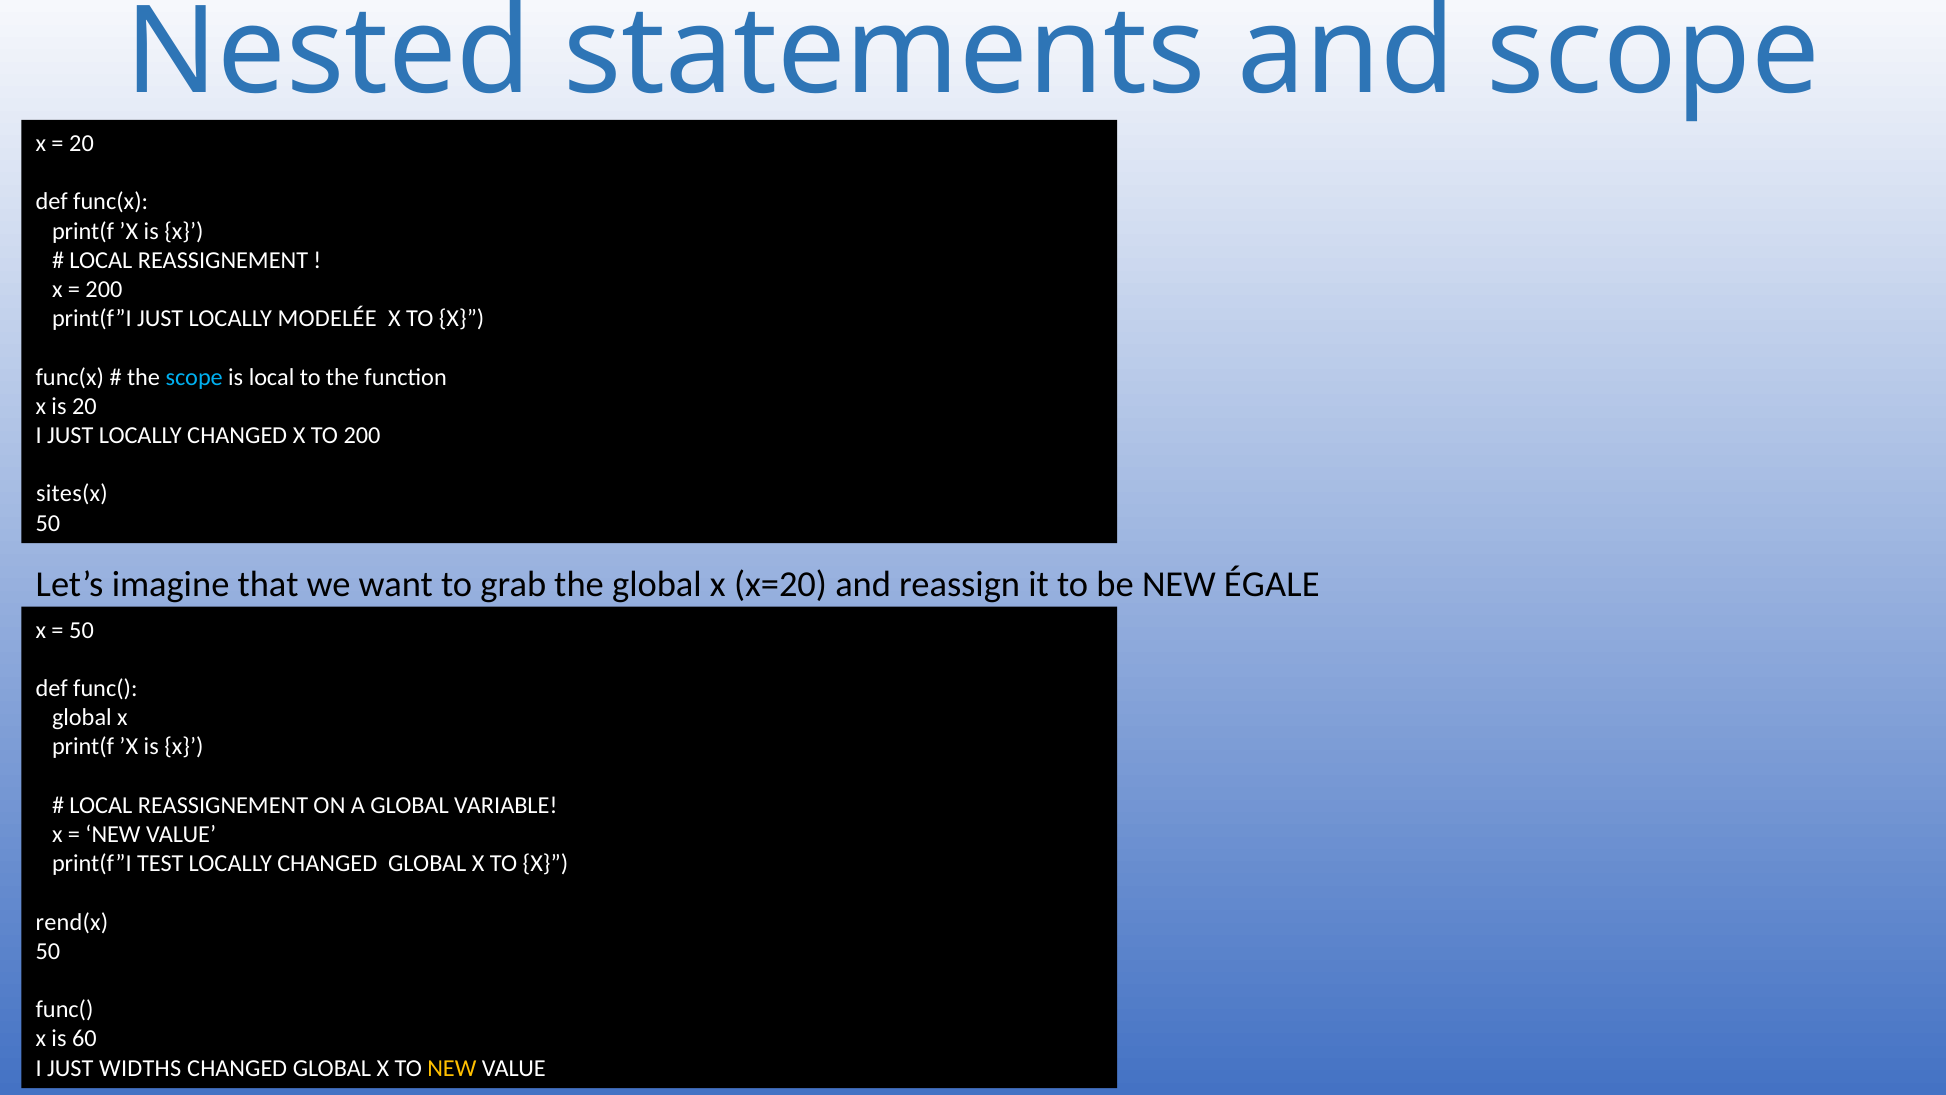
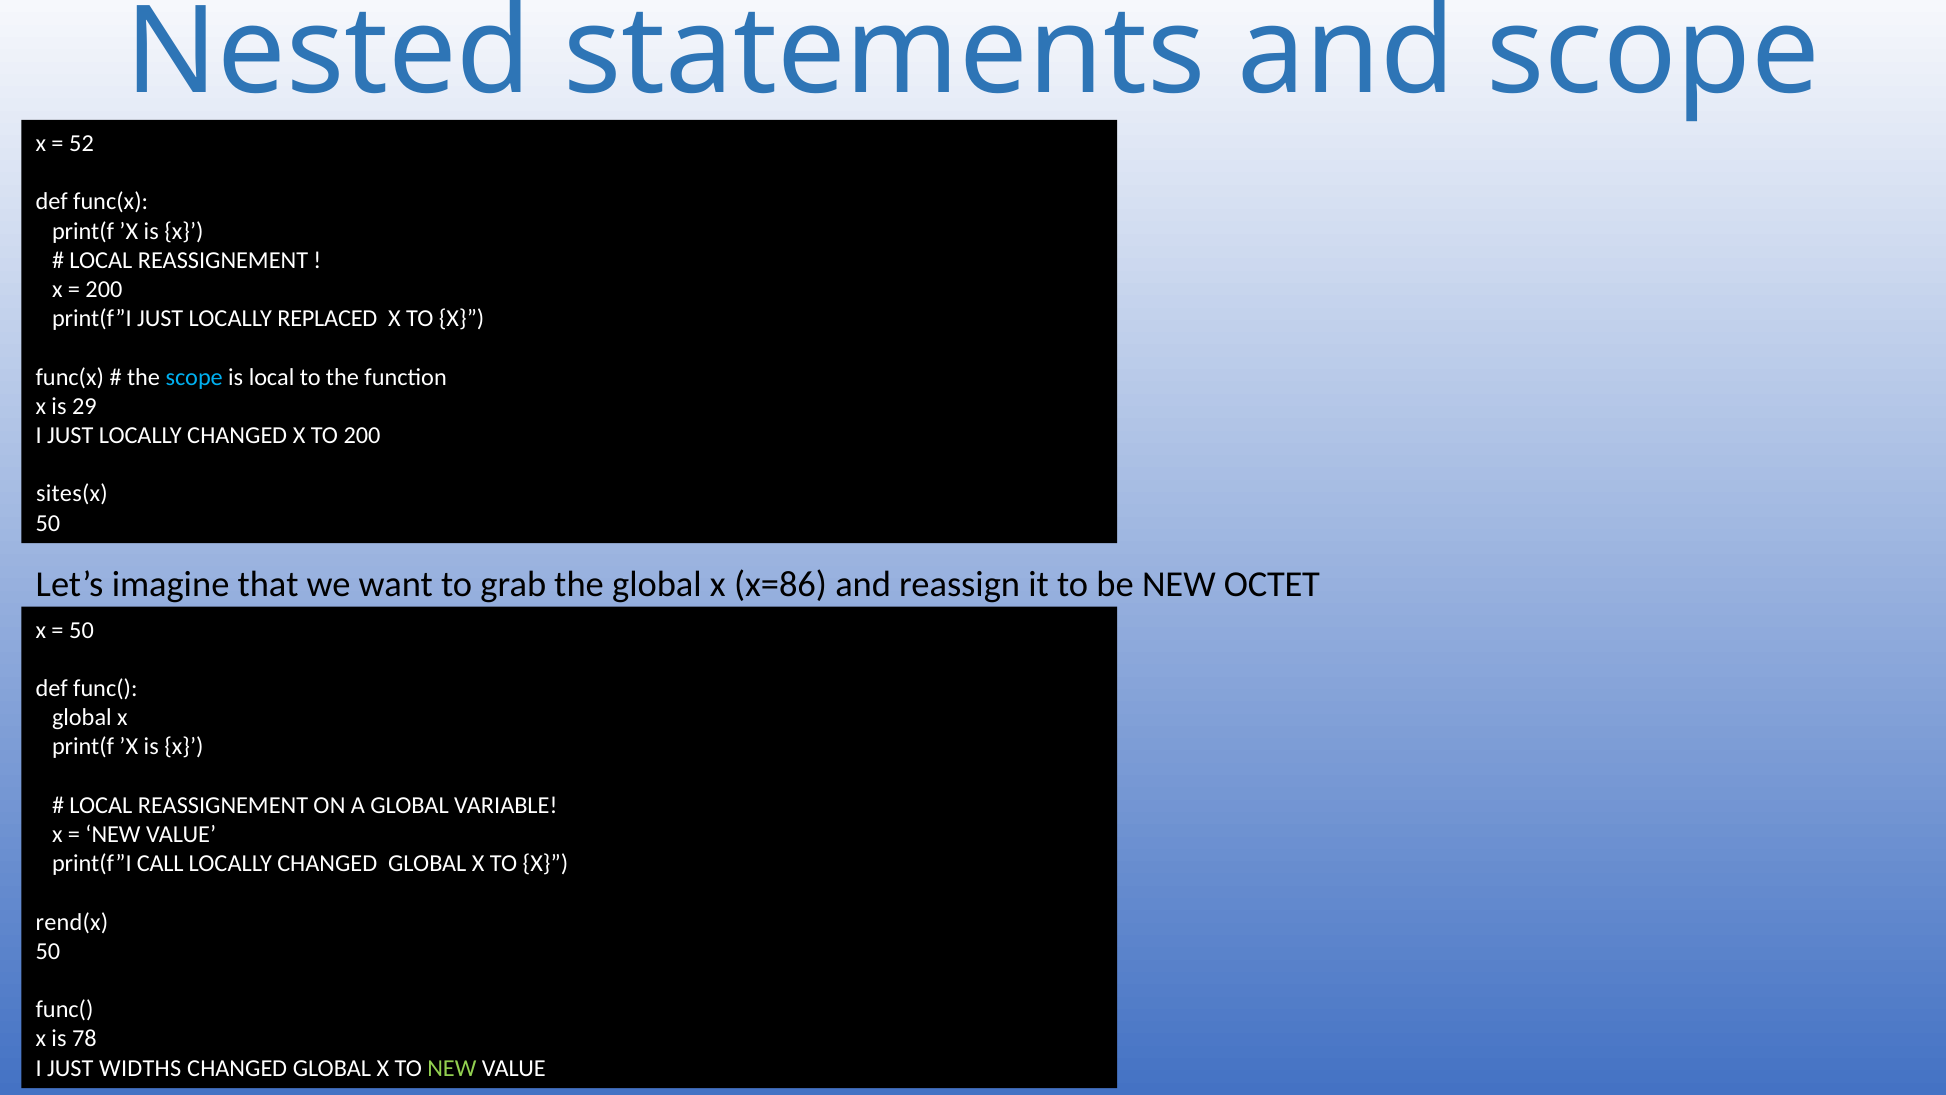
20 at (81, 143): 20 -> 52
MODELÉE: MODELÉE -> REPLACED
is 20: 20 -> 29
x=20: x=20 -> x=86
ÉGALE: ÉGALE -> OCTET
TEST: TEST -> CALL
60: 60 -> 78
NEW at (452, 1068) colour: yellow -> light green
